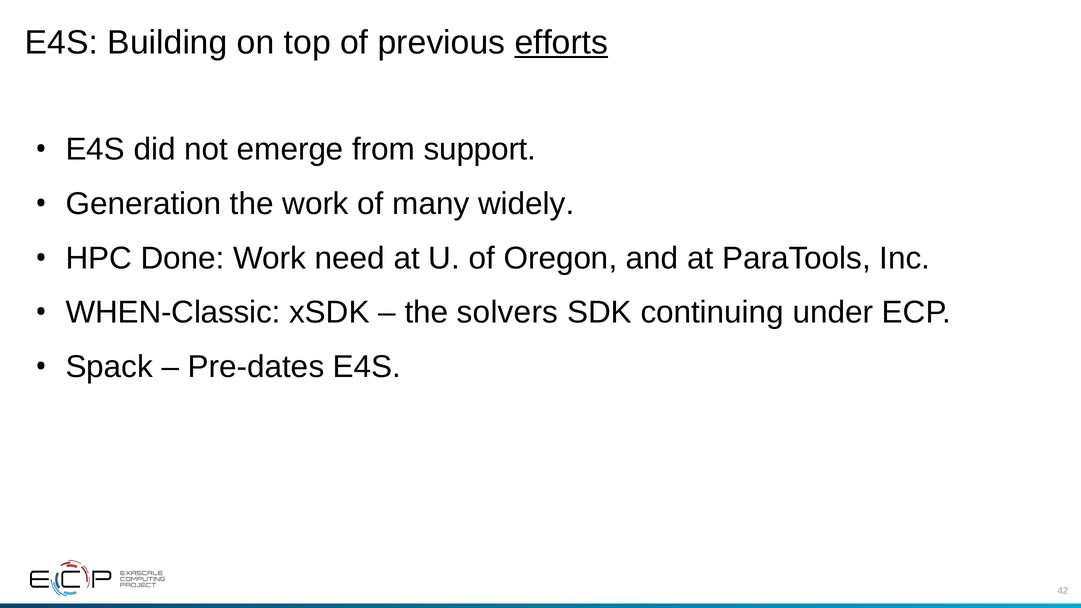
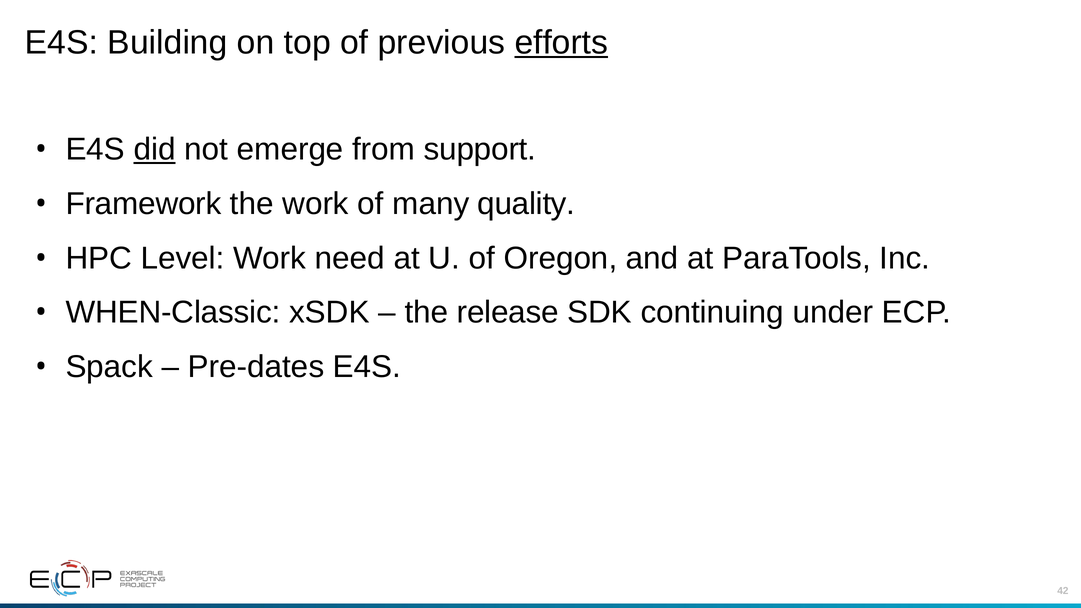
did underline: none -> present
Generation: Generation -> Framework
widely: widely -> quality
Done: Done -> Level
solvers: solvers -> release
